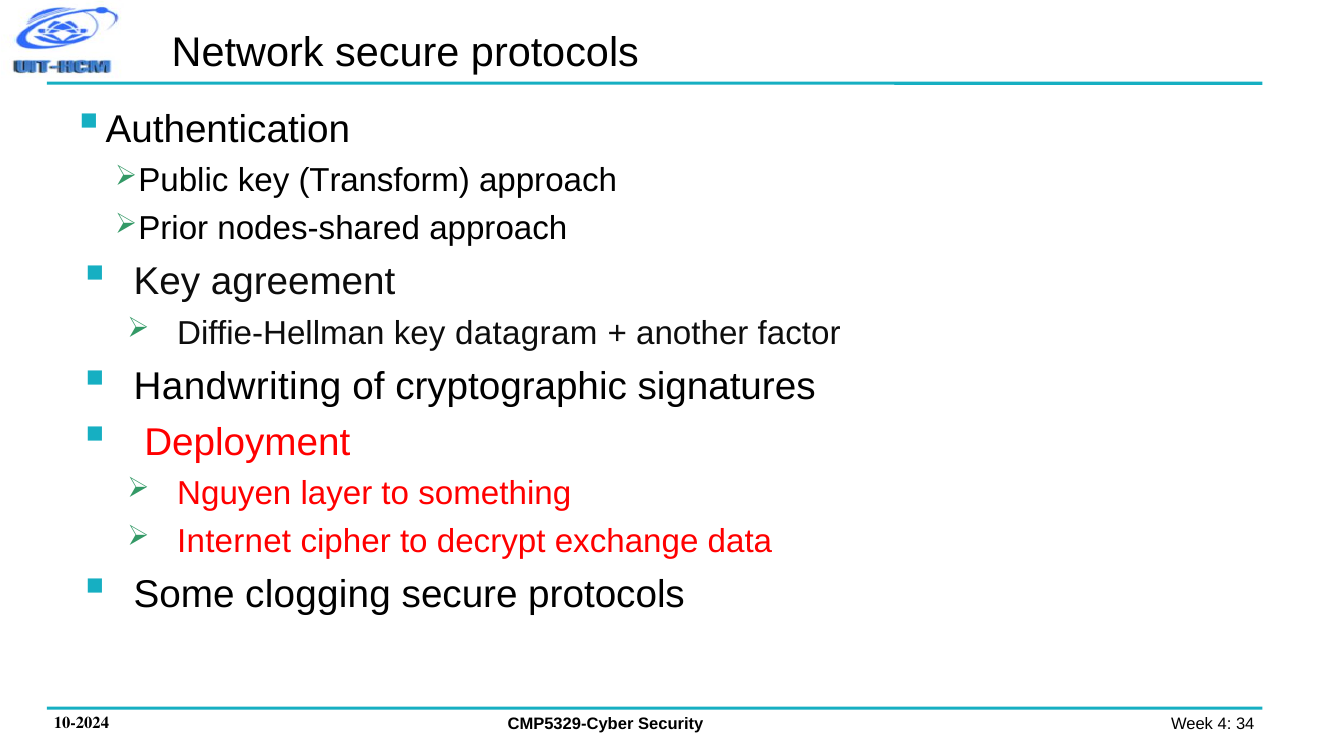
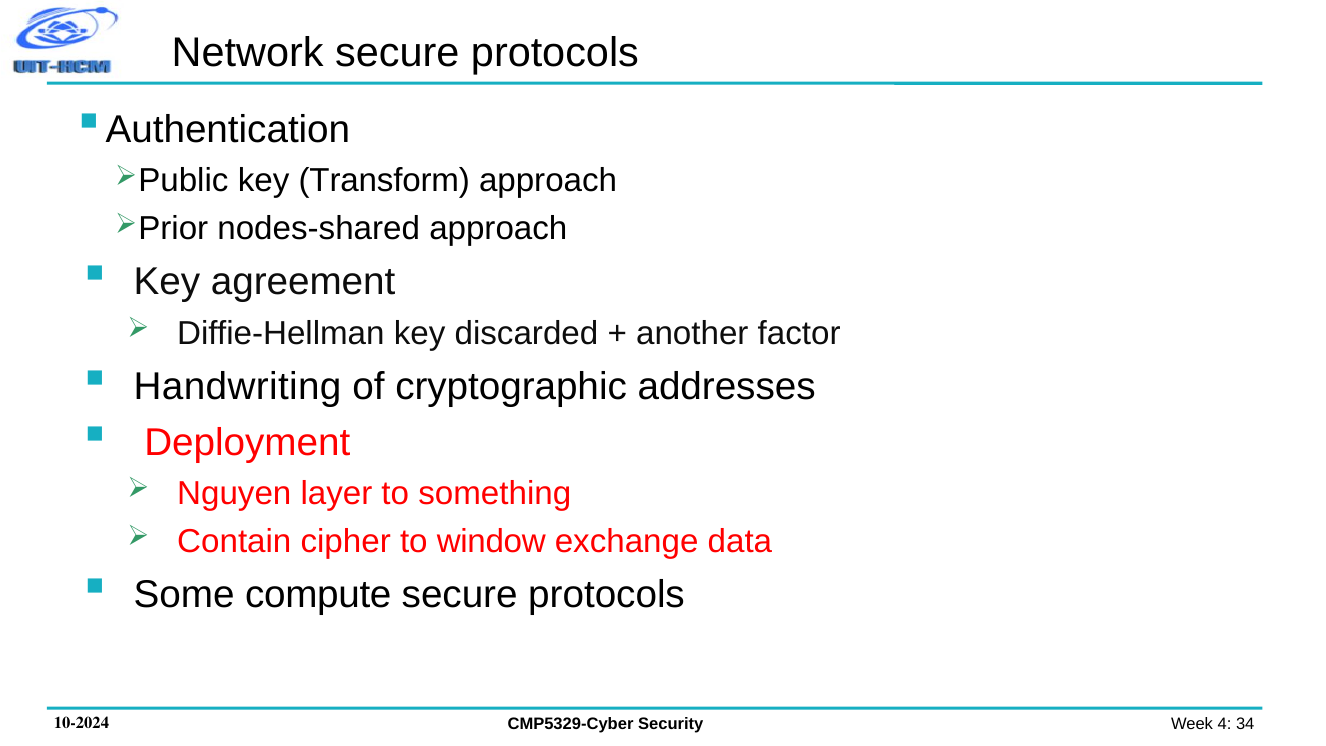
datagram: datagram -> discarded
signatures: signatures -> addresses
Internet: Internet -> Contain
decrypt: decrypt -> window
clogging: clogging -> compute
